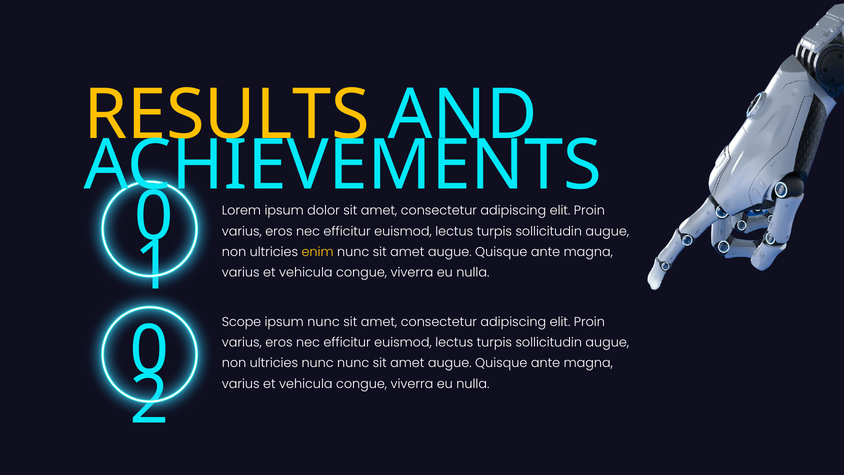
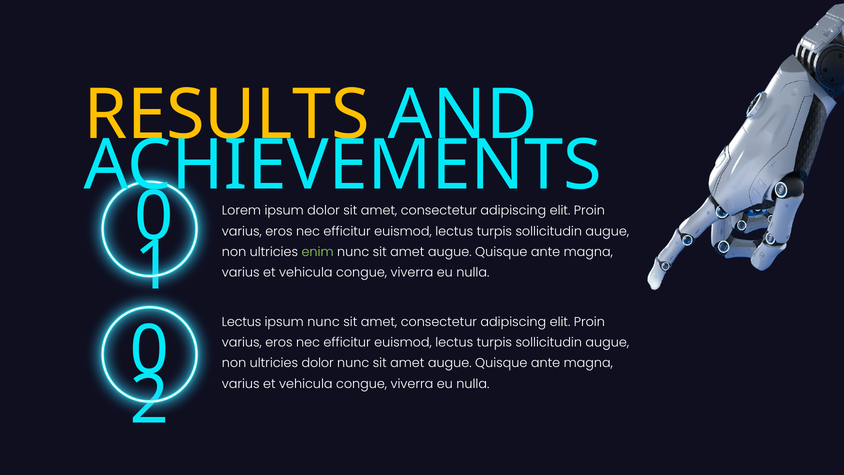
enim colour: yellow -> light green
Scope at (241, 322): Scope -> Lectus
ultricies nunc: nunc -> dolor
